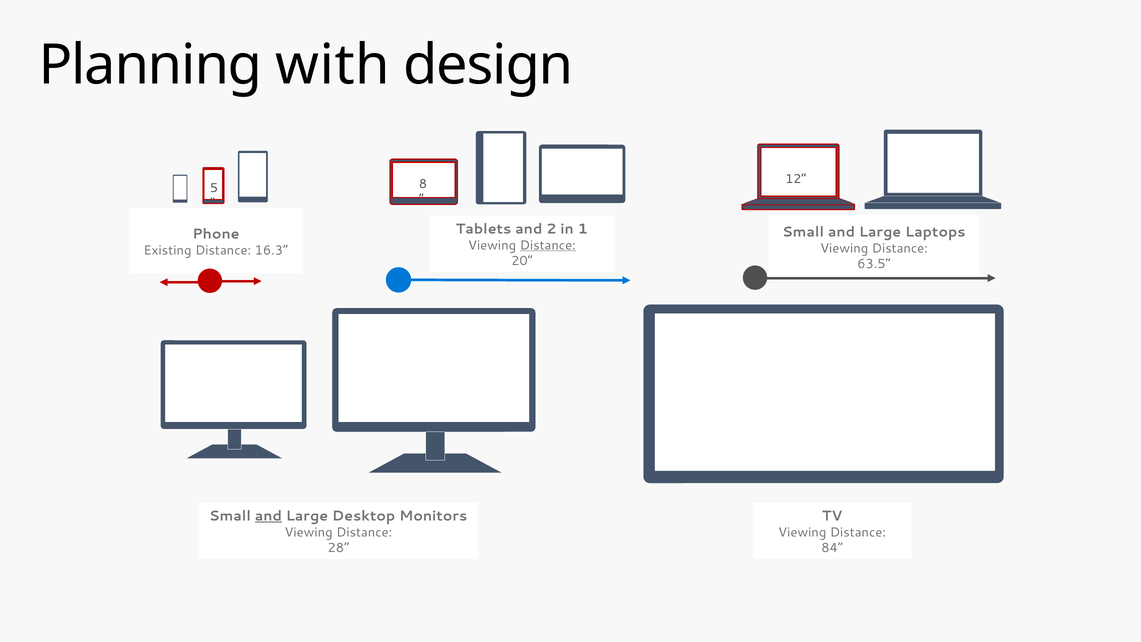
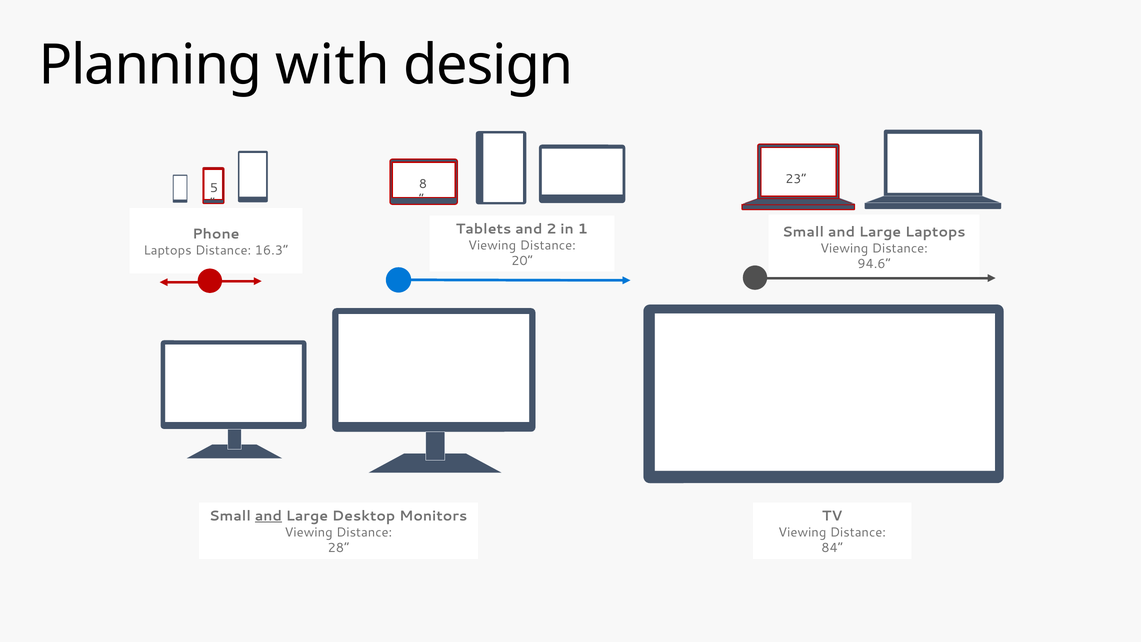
12: 12 -> 23
Distance at (548, 245) underline: present -> none
Existing at (168, 250): Existing -> Laptops
63.5: 63.5 -> 94.6
